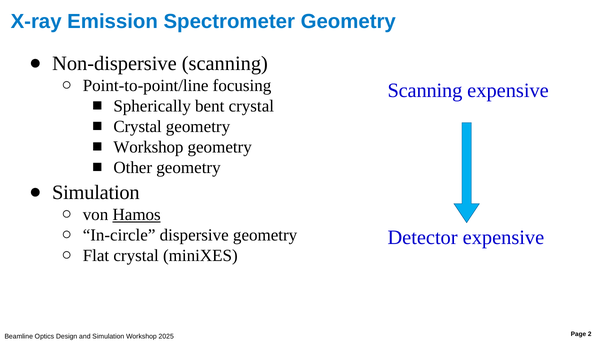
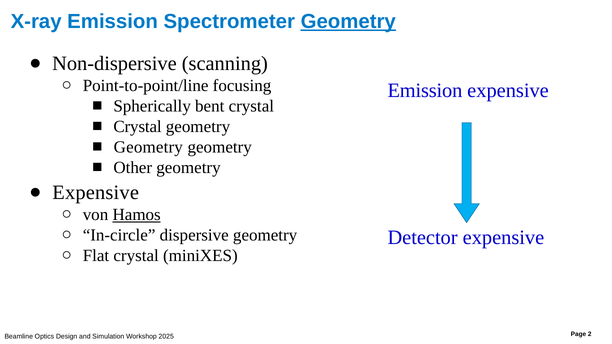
Geometry at (348, 22) underline: none -> present
Scanning at (425, 91): Scanning -> Emission
Workshop at (148, 147): Workshop -> Geometry
Simulation at (96, 193): Simulation -> Expensive
